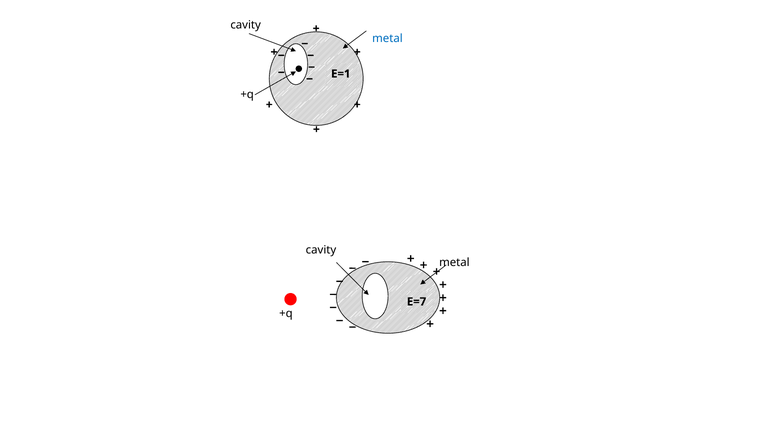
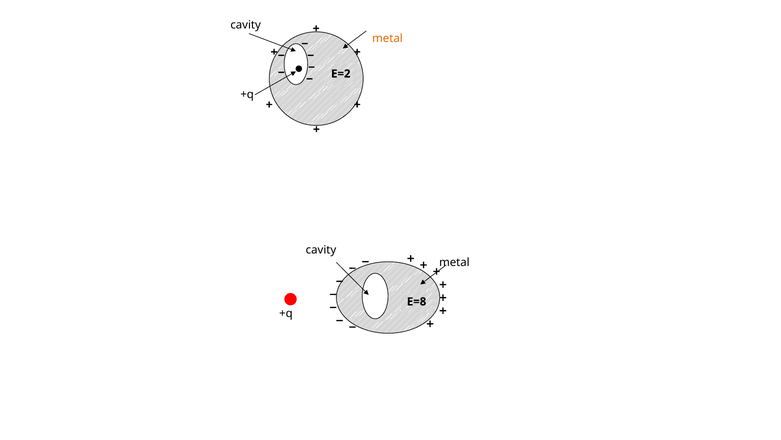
metal at (387, 38) colour: blue -> orange
E=1: E=1 -> E=2
E=7: E=7 -> E=8
